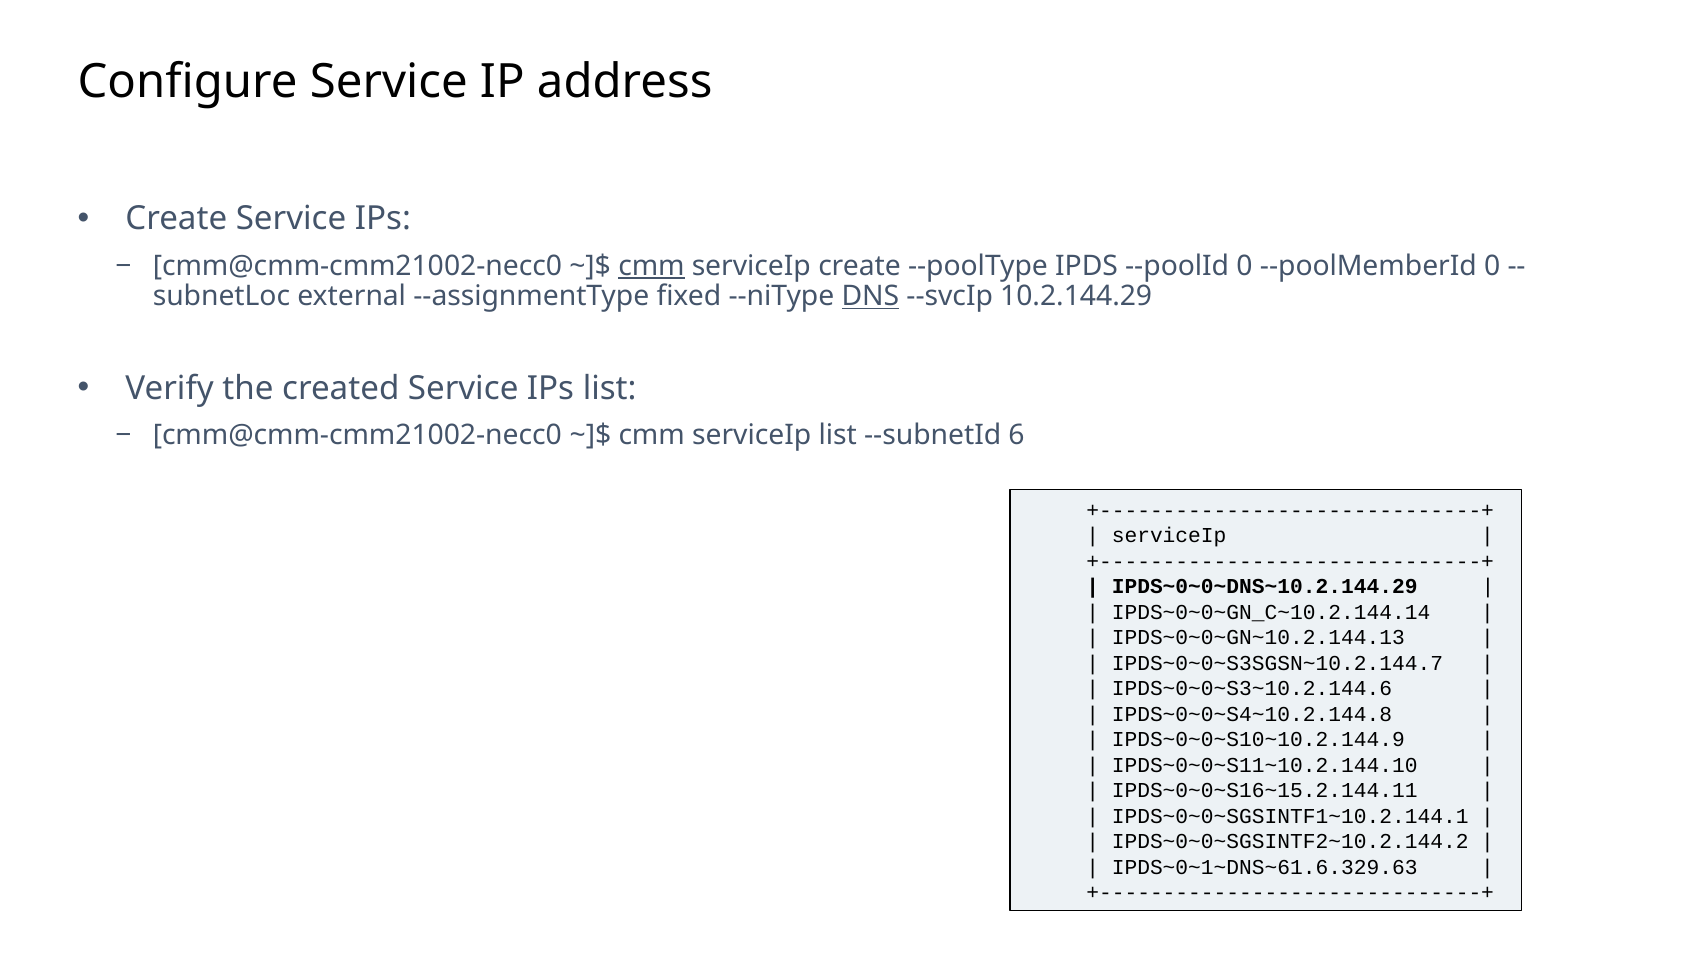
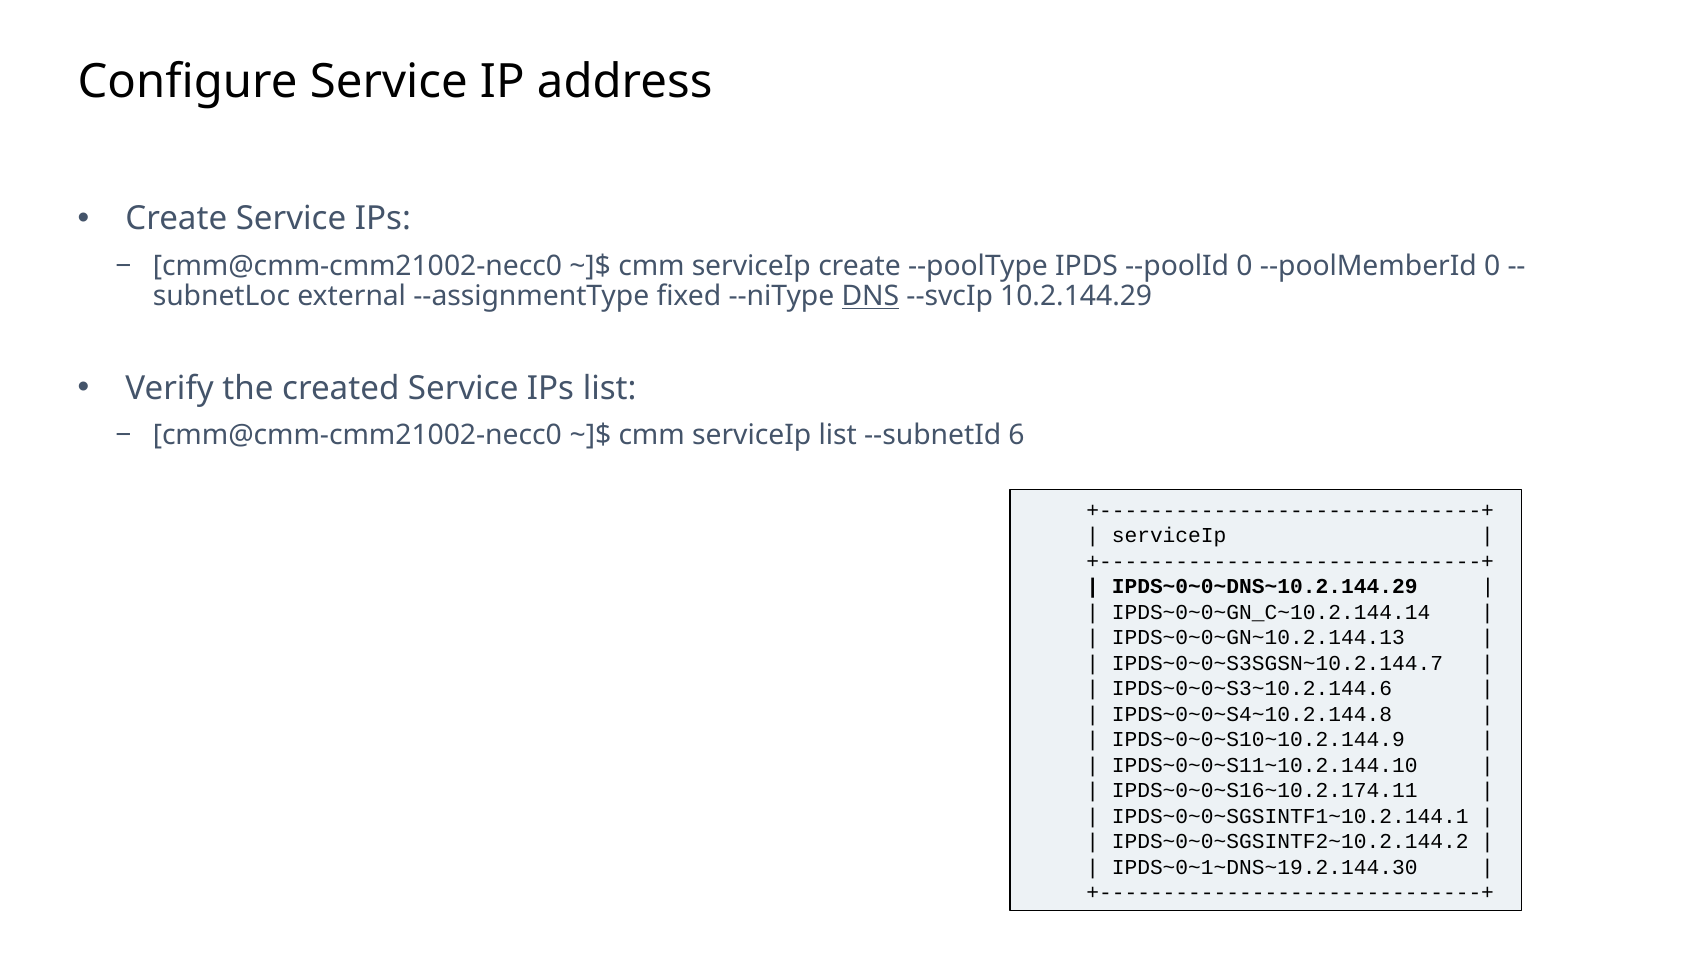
cmm at (651, 266) underline: present -> none
IPDS~0~0~S16~15.2.144.11: IPDS~0~0~S16~15.2.144.11 -> IPDS~0~0~S16~10.2.174.11
IPDS~0~1~DNS~61.6.329.63: IPDS~0~1~DNS~61.6.329.63 -> IPDS~0~1~DNS~19.2.144.30
